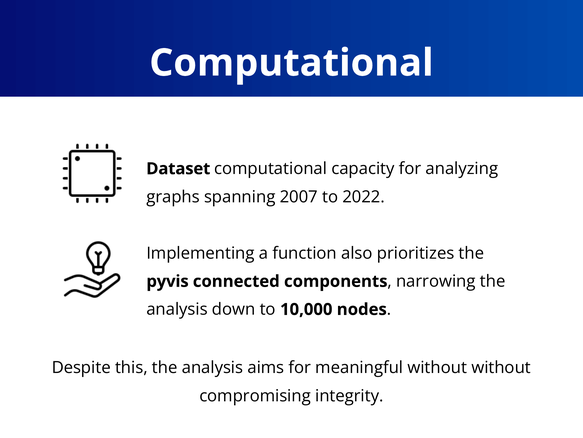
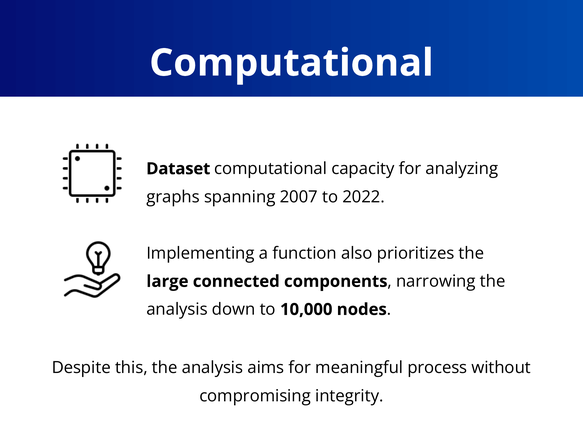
pyvis: pyvis -> large
meaningful without: without -> process
